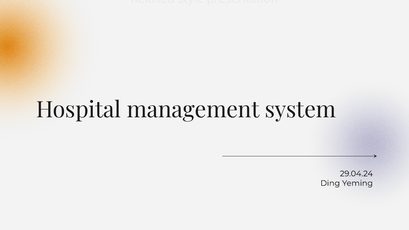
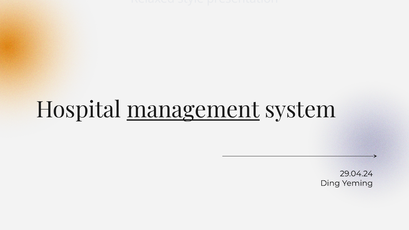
management underline: none -> present
